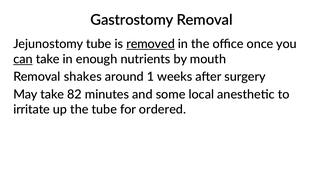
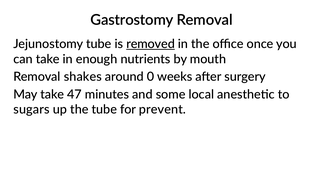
can underline: present -> none
1: 1 -> 0
82: 82 -> 47
irritate: irritate -> sugars
ordered: ordered -> prevent
